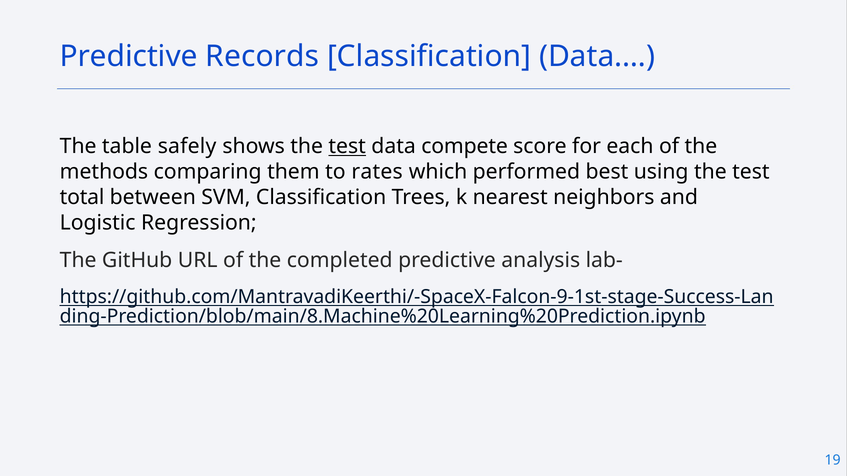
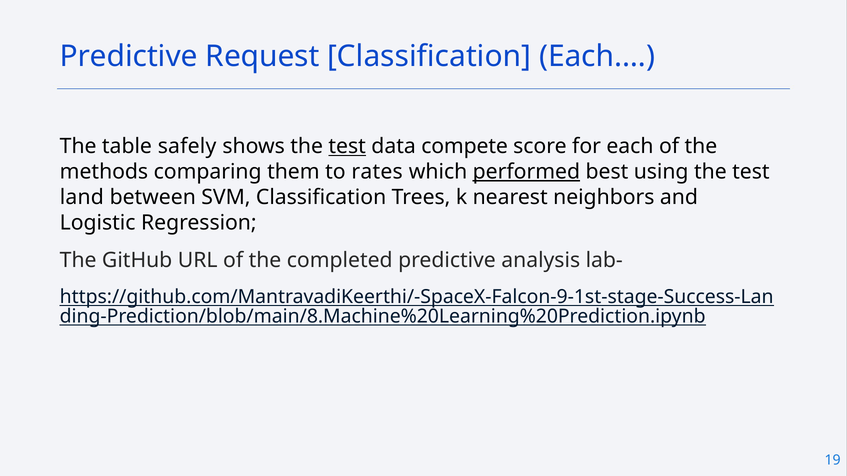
Records: Records -> Request
Data.…: Data.… -> Each.…
performed underline: none -> present
total: total -> land
